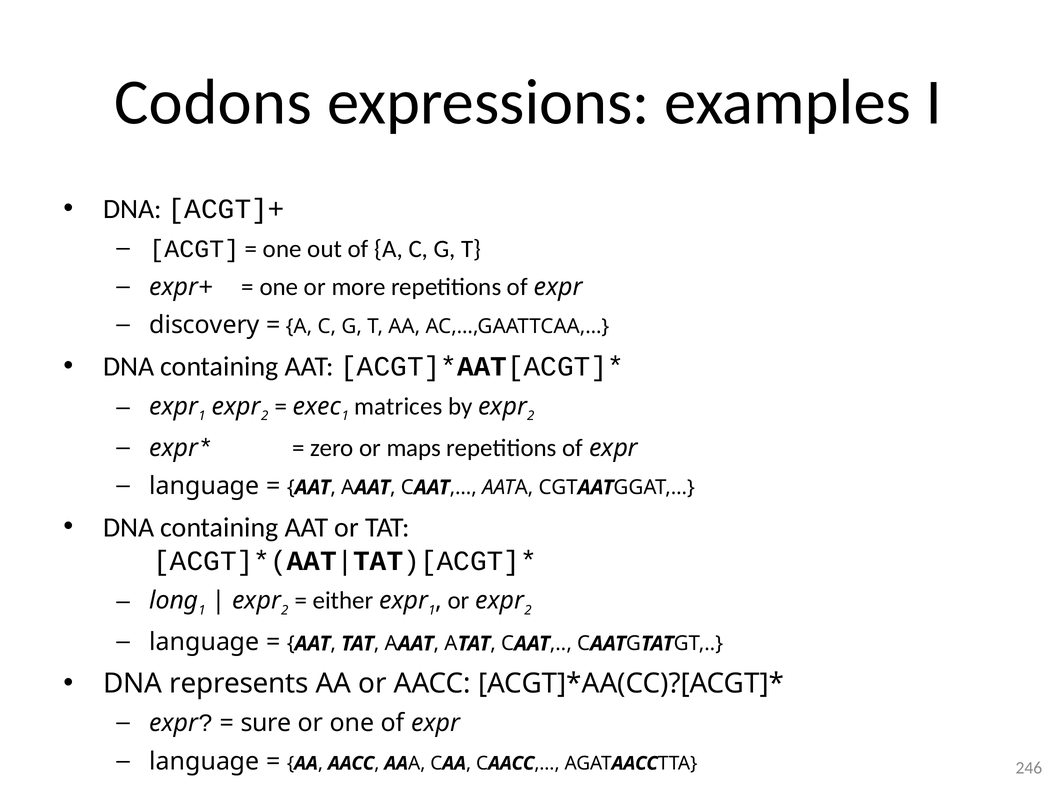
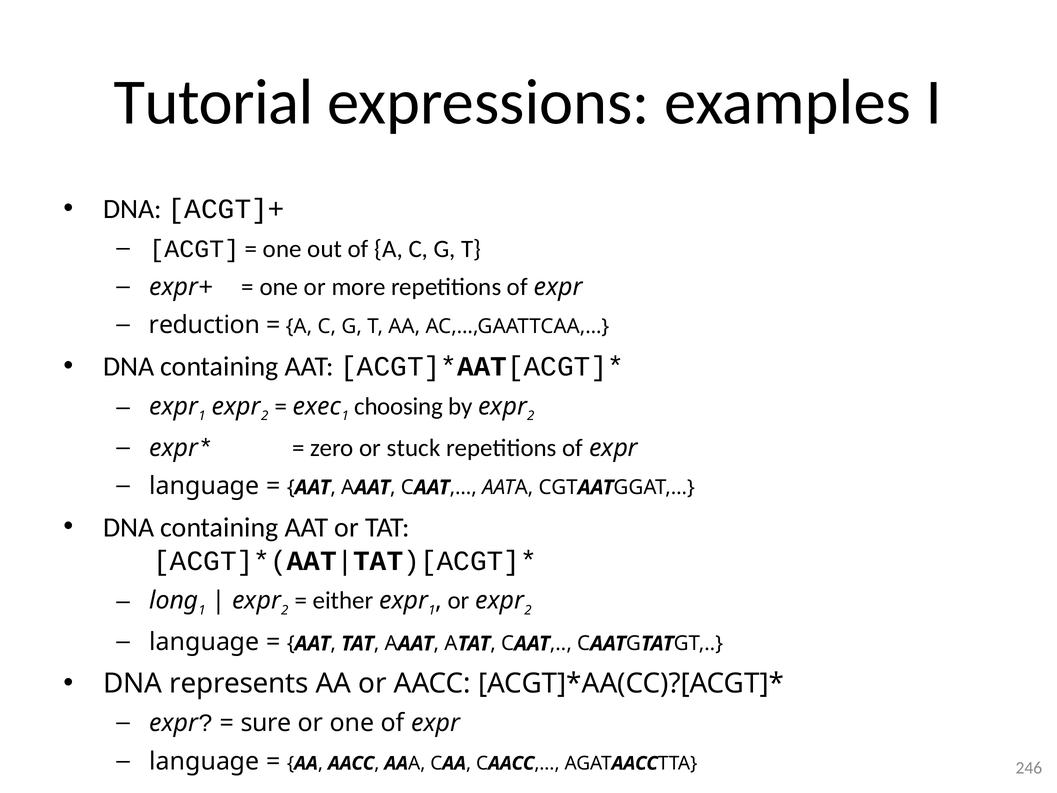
Codons: Codons -> Tutorial
discovery: discovery -> reduction
matrices: matrices -> choosing
maps: maps -> stuck
